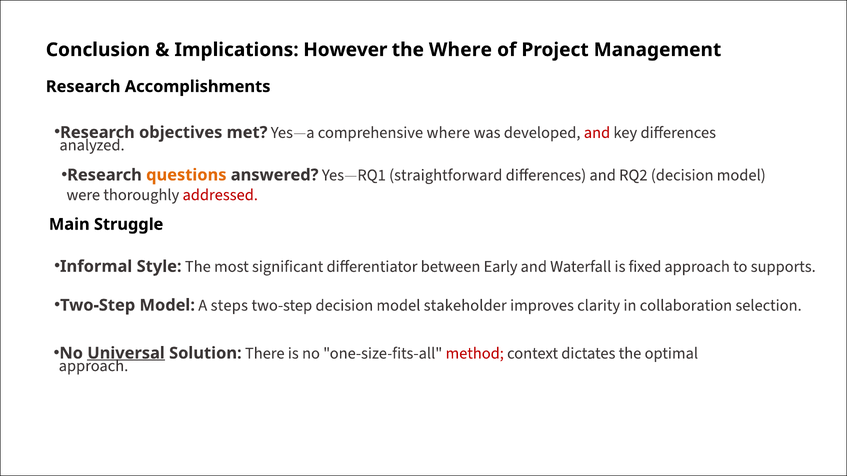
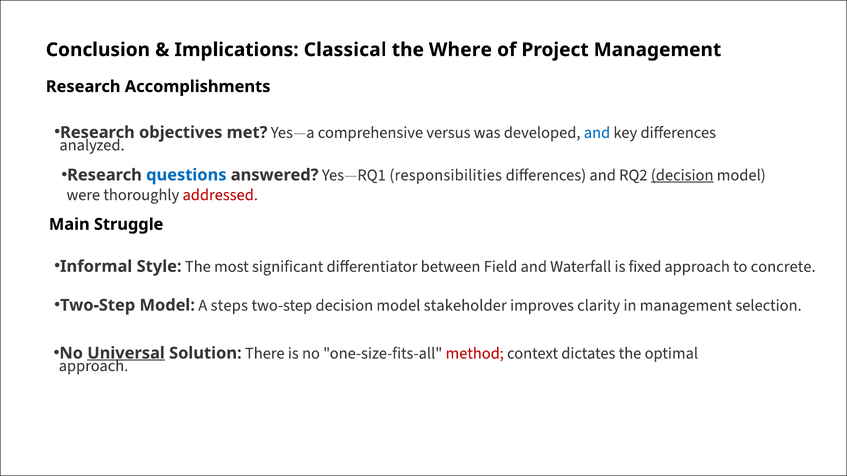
However: However -> Classical
comprehensive where: where -> versus
and at (597, 133) colour: red -> blue
questions colour: orange -> blue
straightforward: straightforward -> responsibilities
decision at (682, 175) underline: none -> present
Early: Early -> Field
supports: supports -> concrete
in collaboration: collaboration -> management
